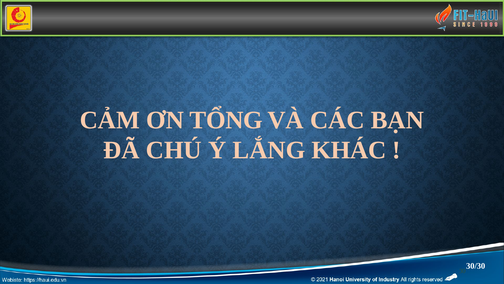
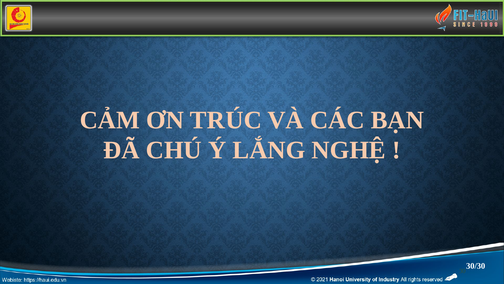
TỔNG: TỔNG -> TRÚC
KHÁC: KHÁC -> NGHỆ
